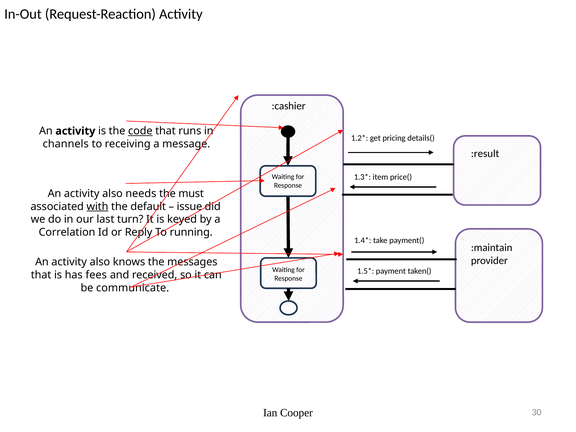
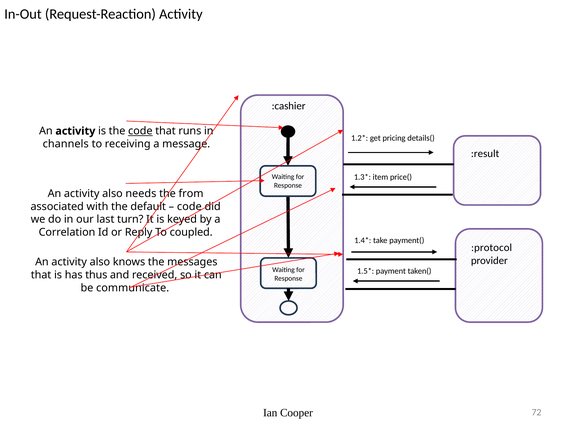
must: must -> from
with underline: present -> none
issue at (189, 206): issue -> code
running: running -> coupled
:maintain: :maintain -> :protocol
fees: fees -> thus
30: 30 -> 72
